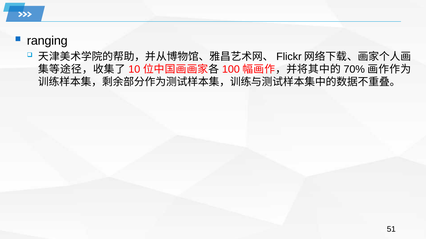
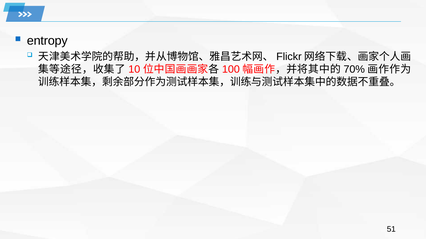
ranging: ranging -> entropy
